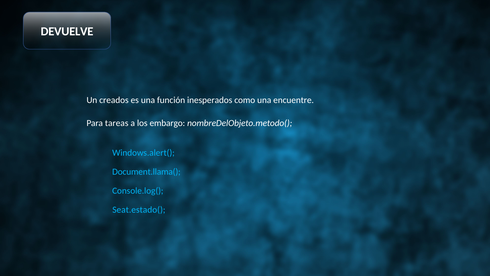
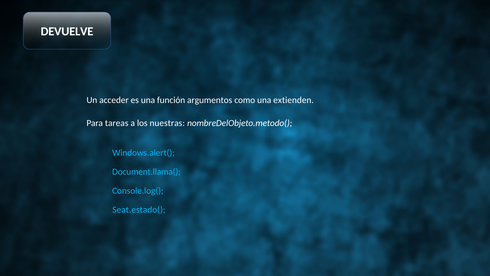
creados: creados -> acceder
inesperados: inesperados -> argumentos
encuentre: encuentre -> extienden
embargo: embargo -> nuestras
